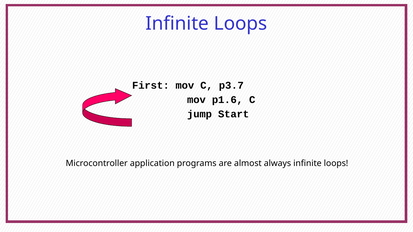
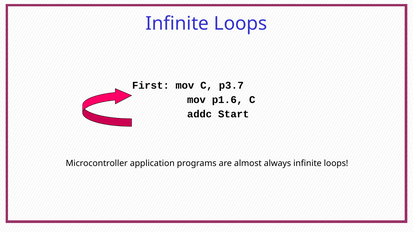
jump: jump -> addc
